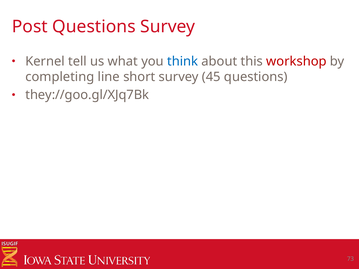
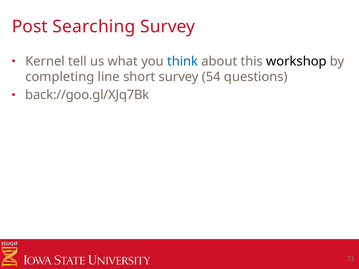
Post Questions: Questions -> Searching
workshop colour: red -> black
45: 45 -> 54
they://goo.gl/XJq7Bk: they://goo.gl/XJq7Bk -> back://goo.gl/XJq7Bk
